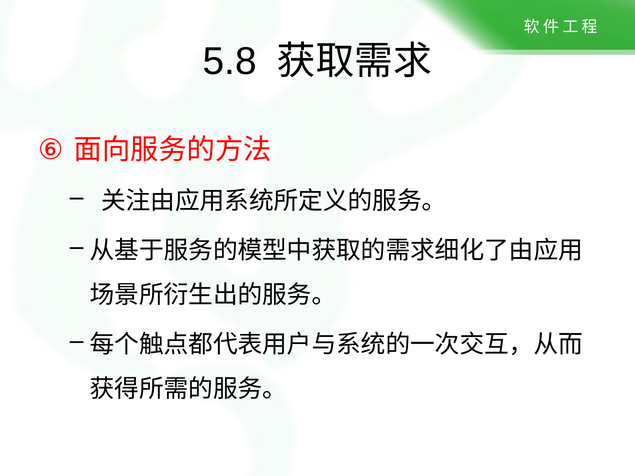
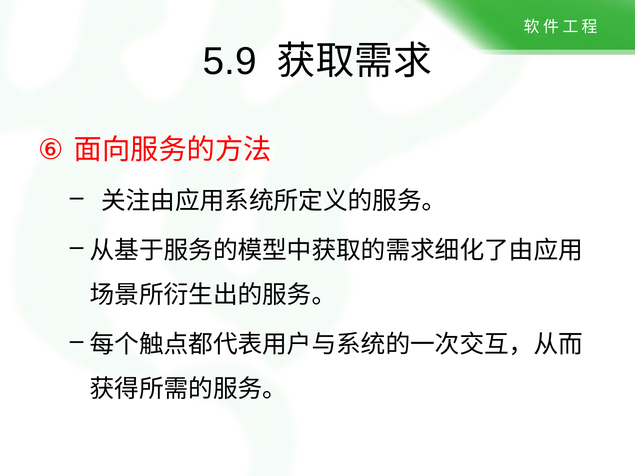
5.8: 5.8 -> 5.9
